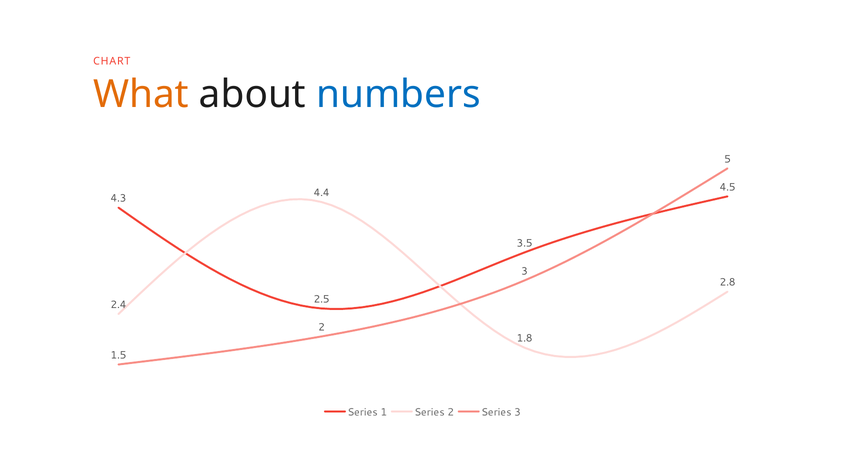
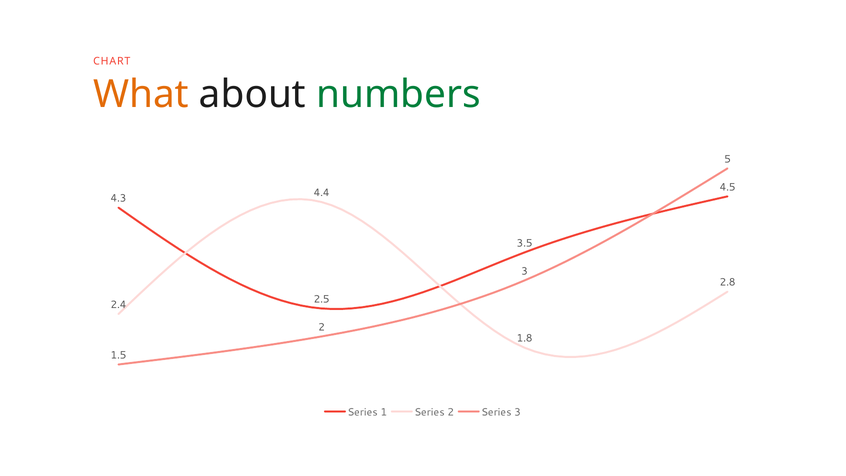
numbers colour: blue -> green
